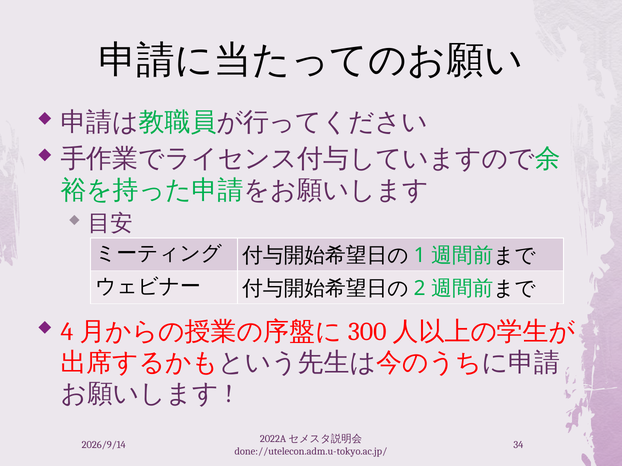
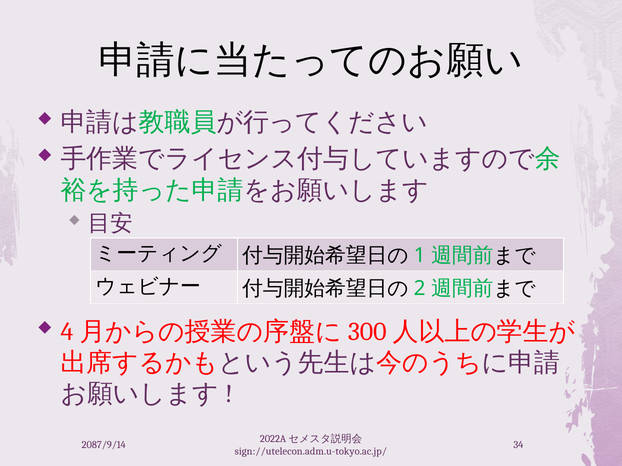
2026/9/14: 2026/9/14 -> 2087/9/14
done://utelecon.adm.u-tokyo.ac.jp/: done://utelecon.adm.u-tokyo.ac.jp/ -> sign://utelecon.adm.u-tokyo.ac.jp/
